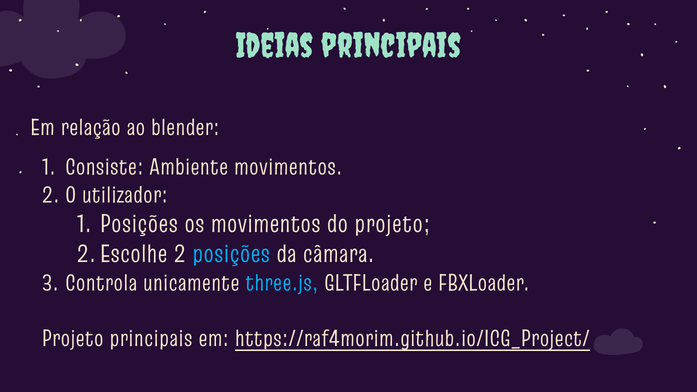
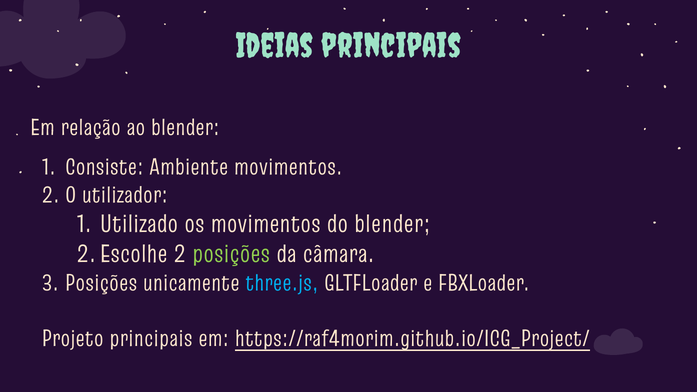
Posições at (139, 224): Posições -> Utilizado
do projeto: projeto -> blender
posições at (231, 254) colour: light blue -> light green
Controla at (101, 283): Controla -> Posições
